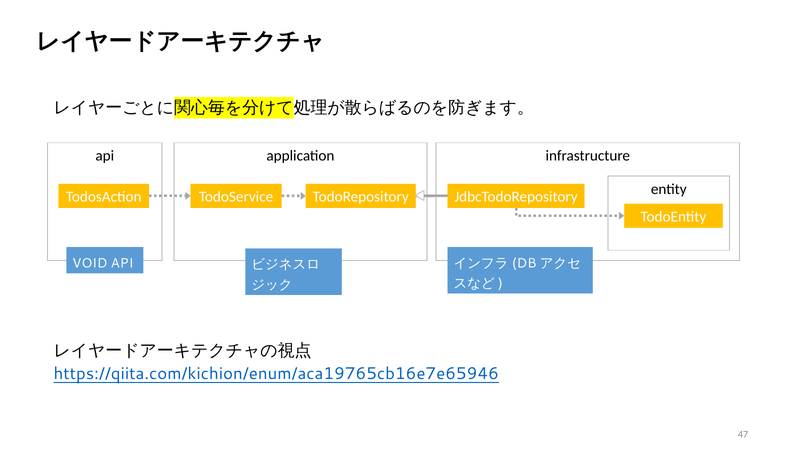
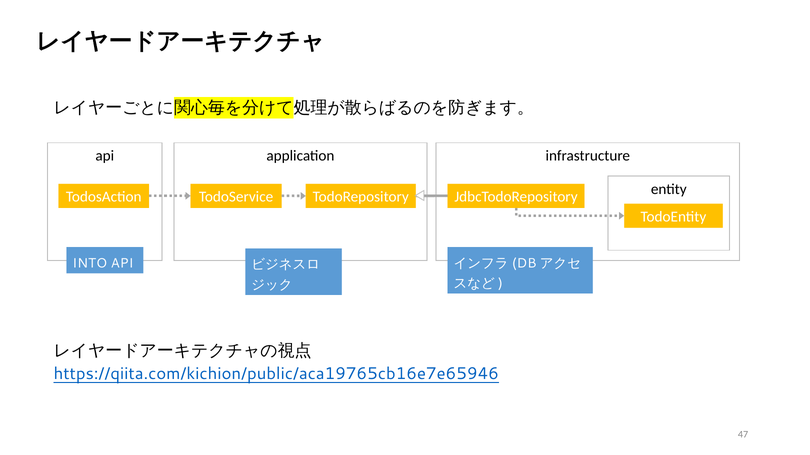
VOID: VOID -> INTO
https://qiita.com/kichion/enum/aca19765cb16e7e65946: https://qiita.com/kichion/enum/aca19765cb16e7e65946 -> https://qiita.com/kichion/public/aca19765cb16e7e65946
